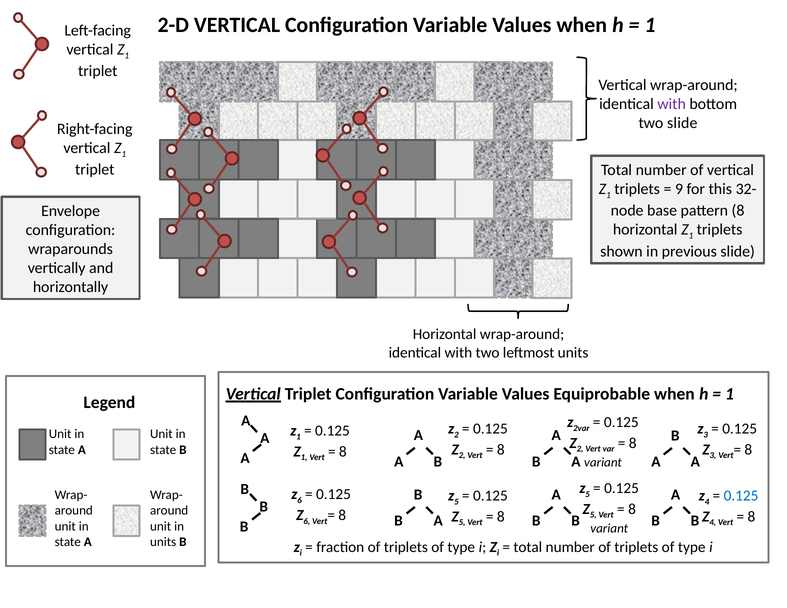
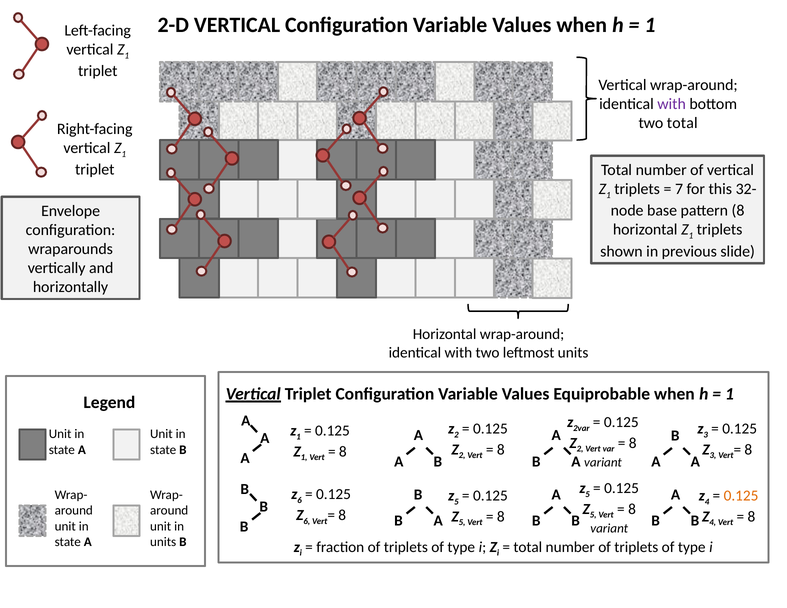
slide at (682, 123): slide -> total
9: 9 -> 7
0.125 at (741, 496) colour: blue -> orange
